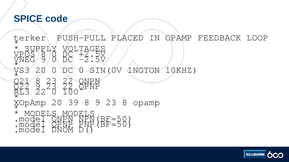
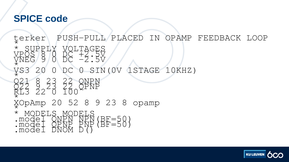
1NGTON: 1NGTON -> 1STAGE
39: 39 -> 52
